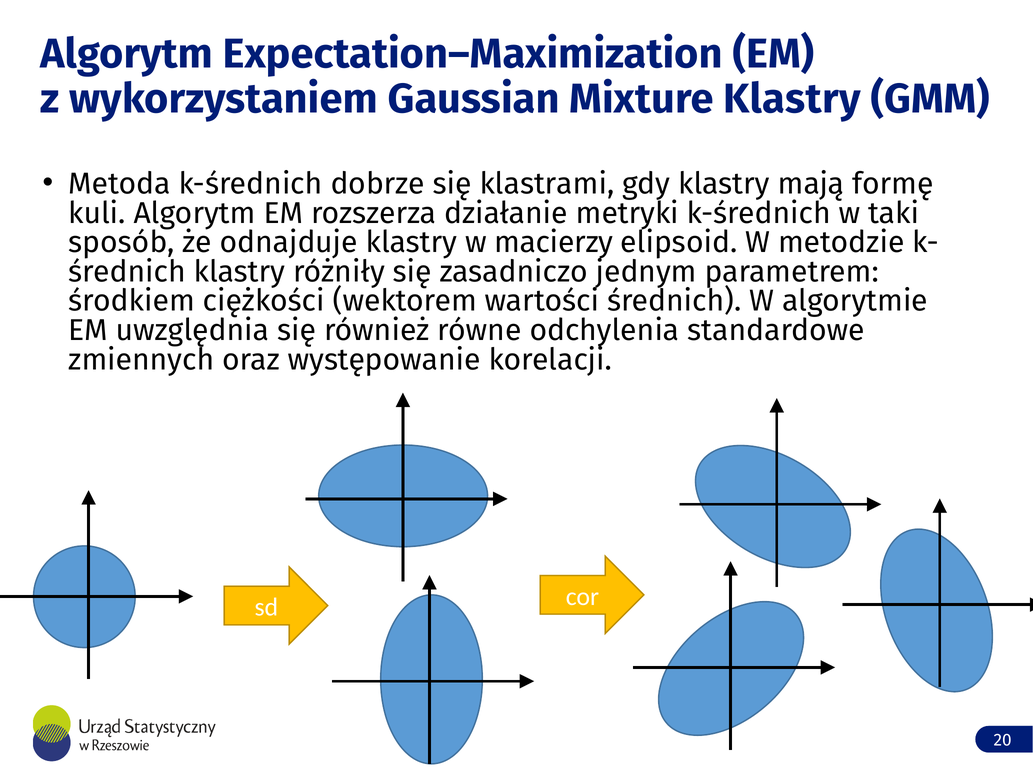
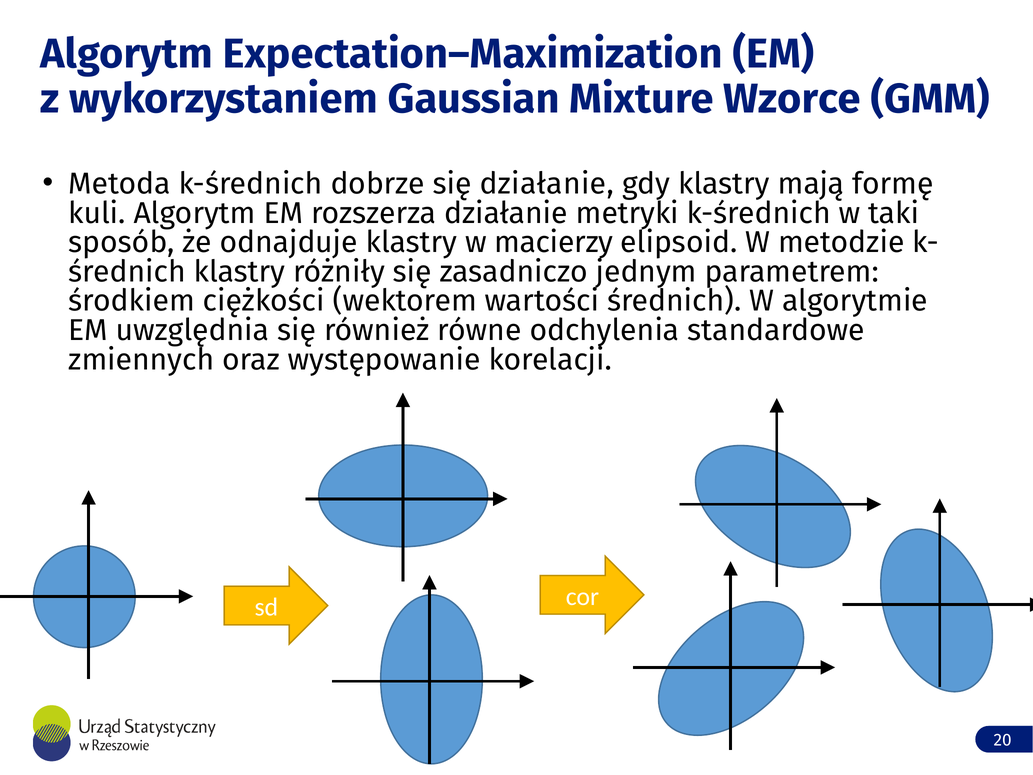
Mixture Klastry: Klastry -> Wzorce
się klastrami: klastrami -> działanie
